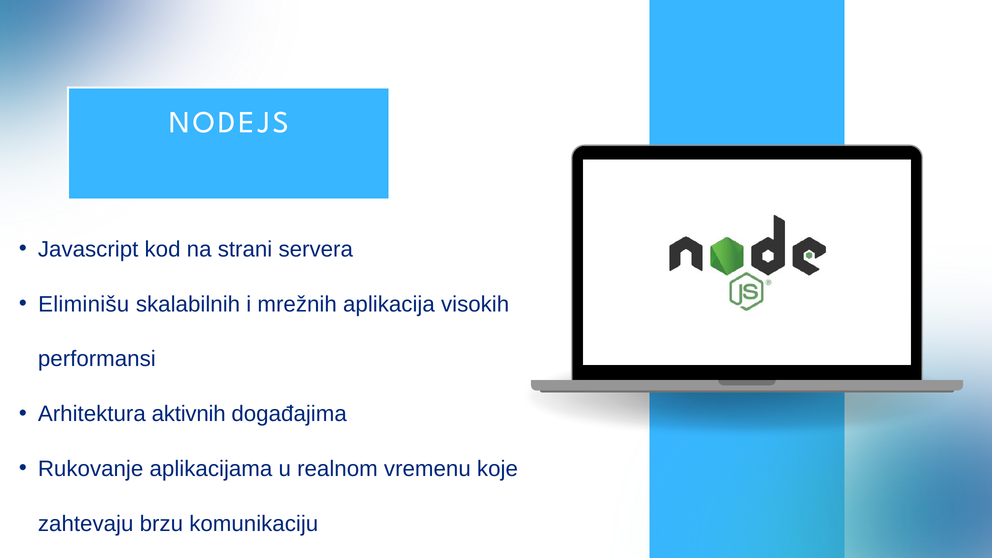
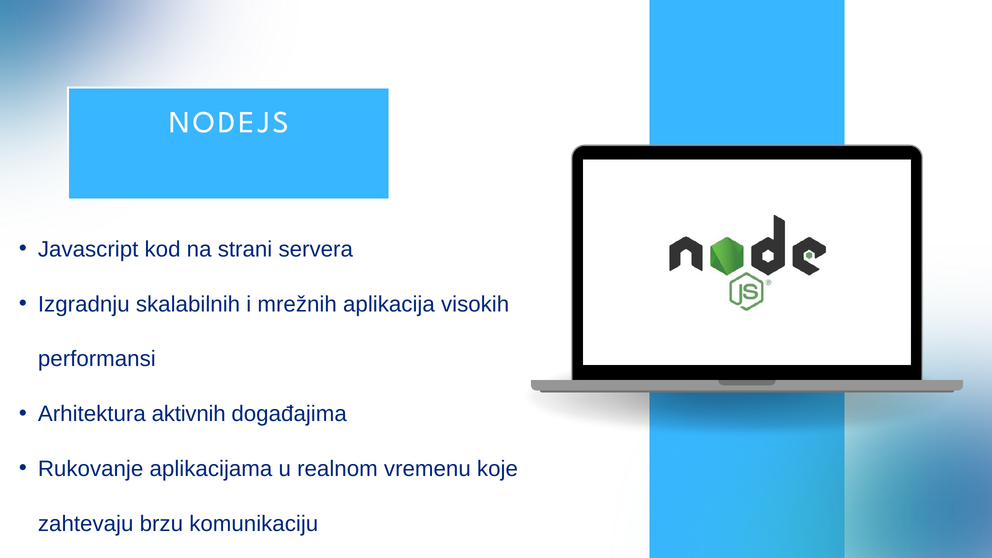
Eliminišu: Eliminišu -> Izgradnju
